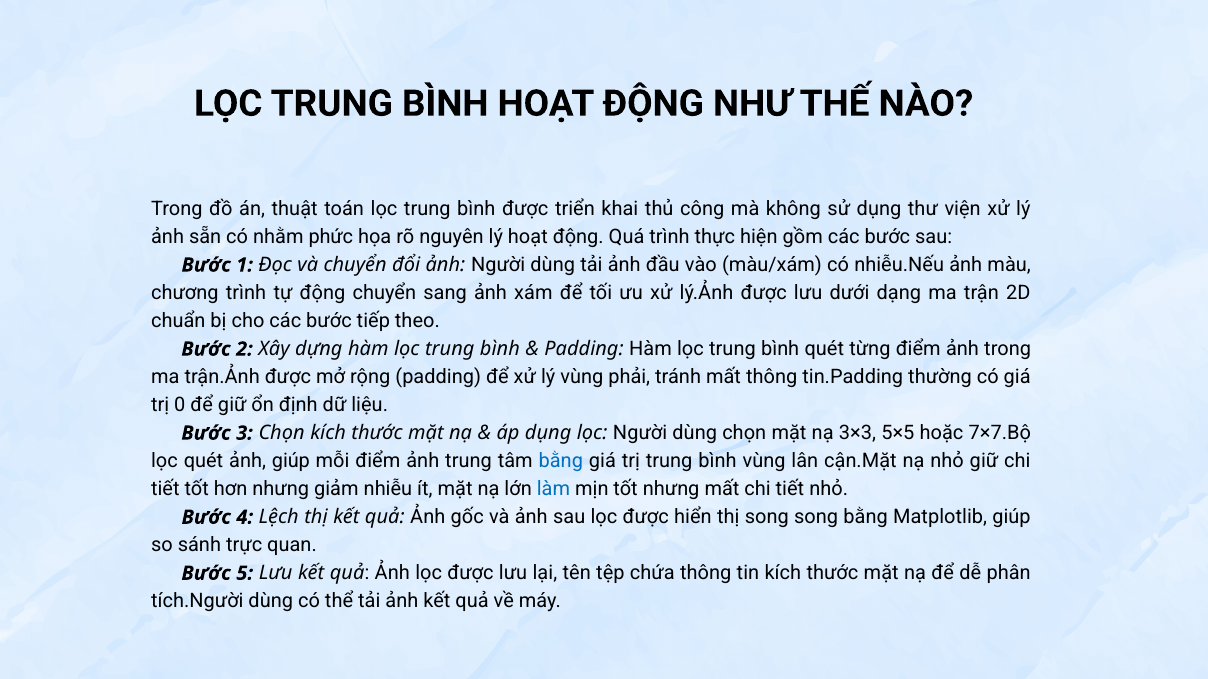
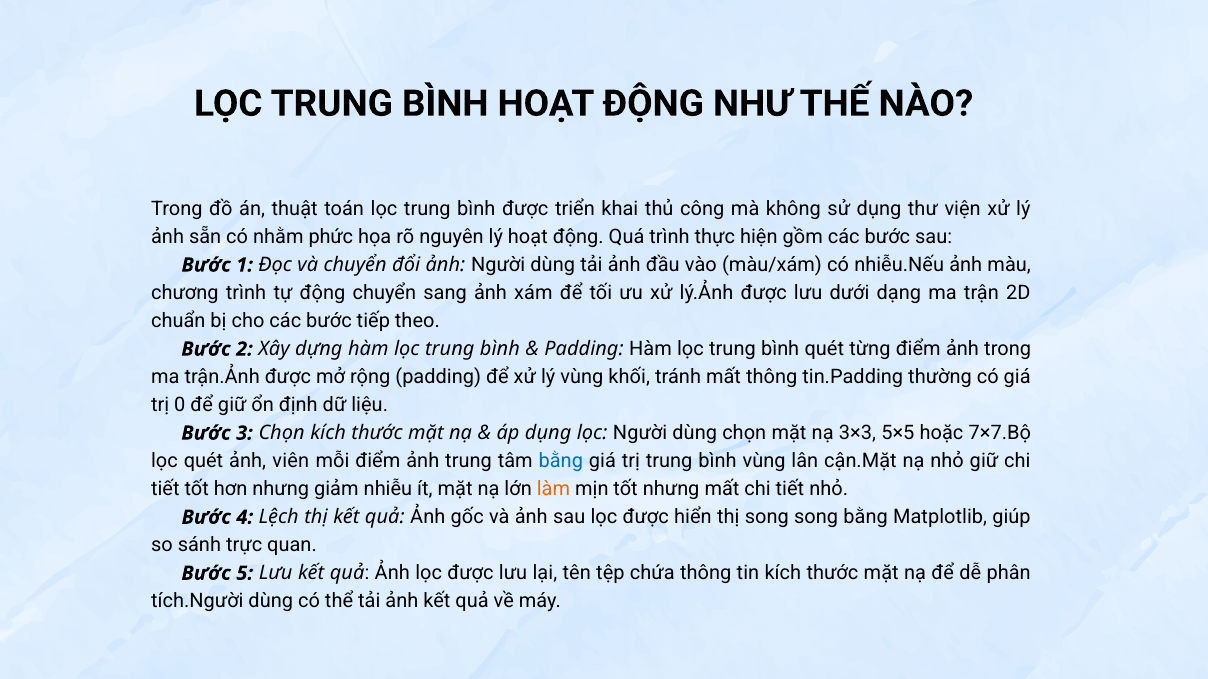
phải: phải -> khối
ảnh giúp: giúp -> viên
làm colour: blue -> orange
